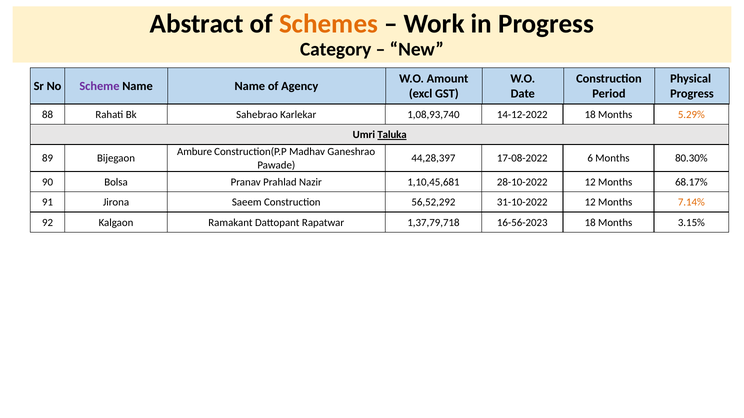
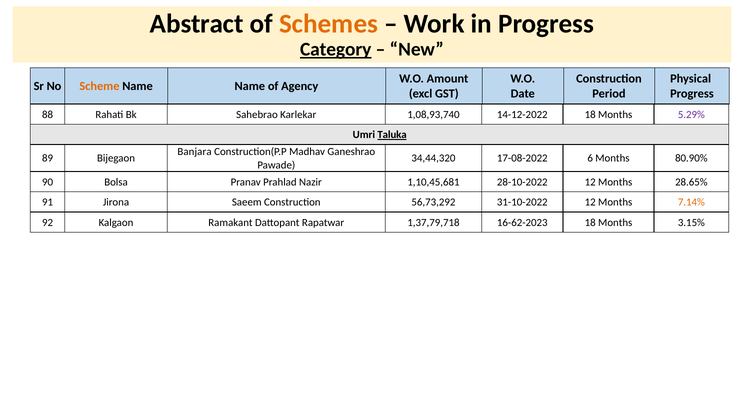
Category underline: none -> present
Scheme colour: purple -> orange
5.29% colour: orange -> purple
Ambure: Ambure -> Banjara
44,28,397: 44,28,397 -> 34,44,320
80.30%: 80.30% -> 80.90%
68.17%: 68.17% -> 28.65%
56,52,292: 56,52,292 -> 56,73,292
16-56-2023: 16-56-2023 -> 16-62-2023
